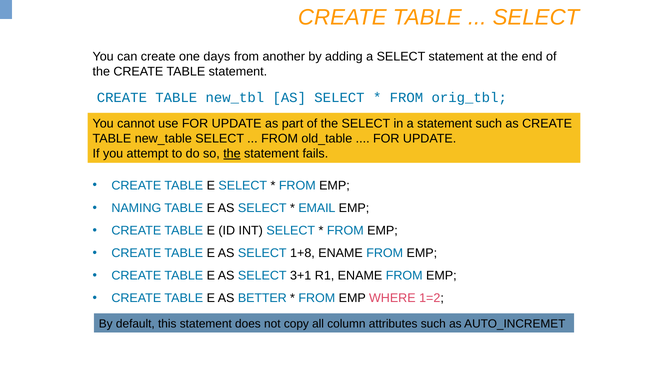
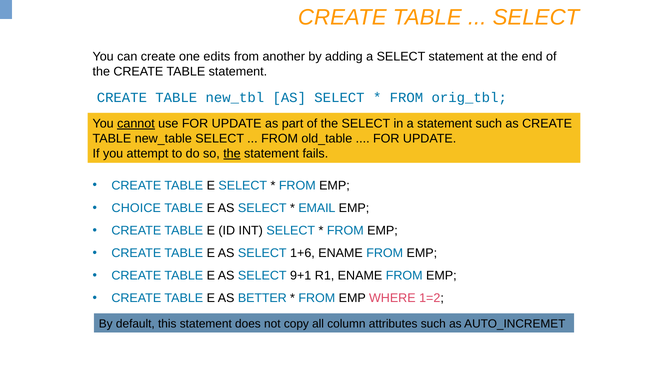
days: days -> edits
cannot underline: none -> present
NAMING: NAMING -> CHOICE
1+8: 1+8 -> 1+6
3+1: 3+1 -> 9+1
